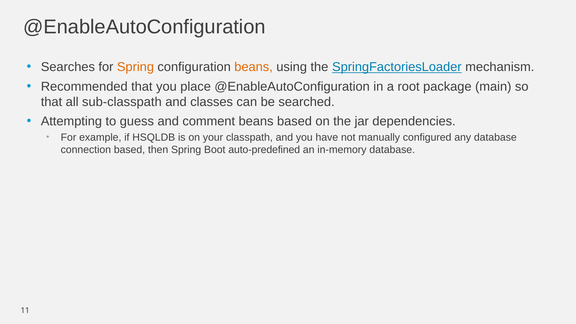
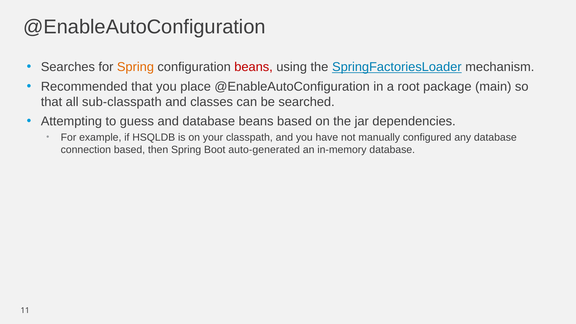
beans at (254, 67) colour: orange -> red
and comment: comment -> database
auto-predefined: auto-predefined -> auto-generated
